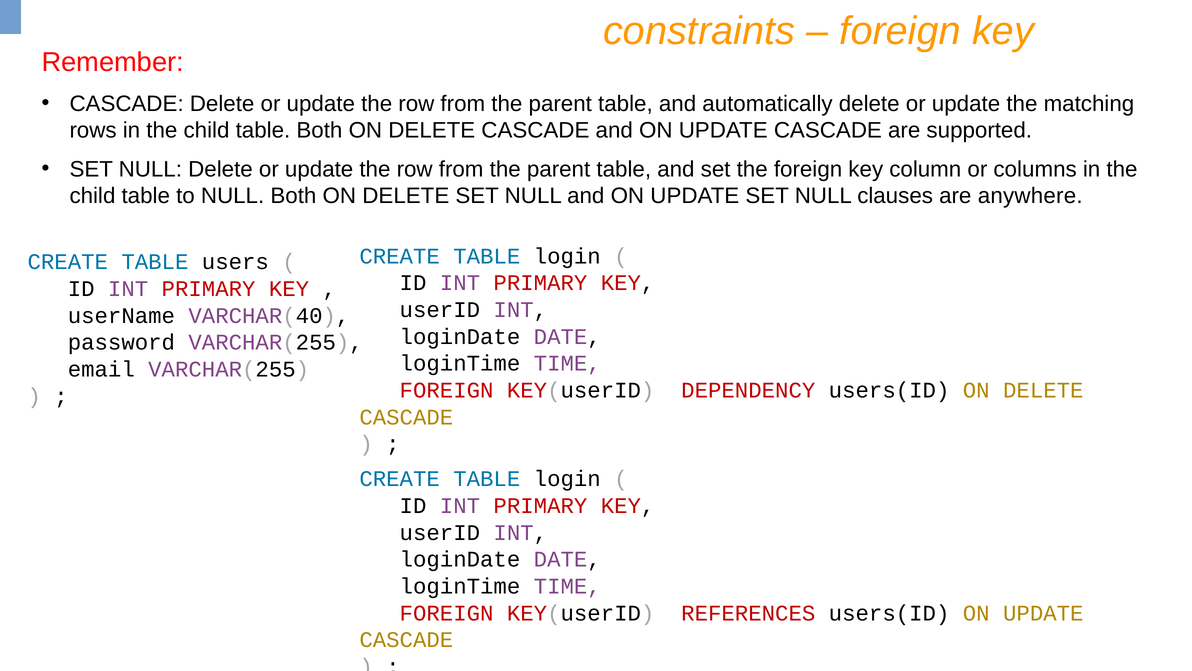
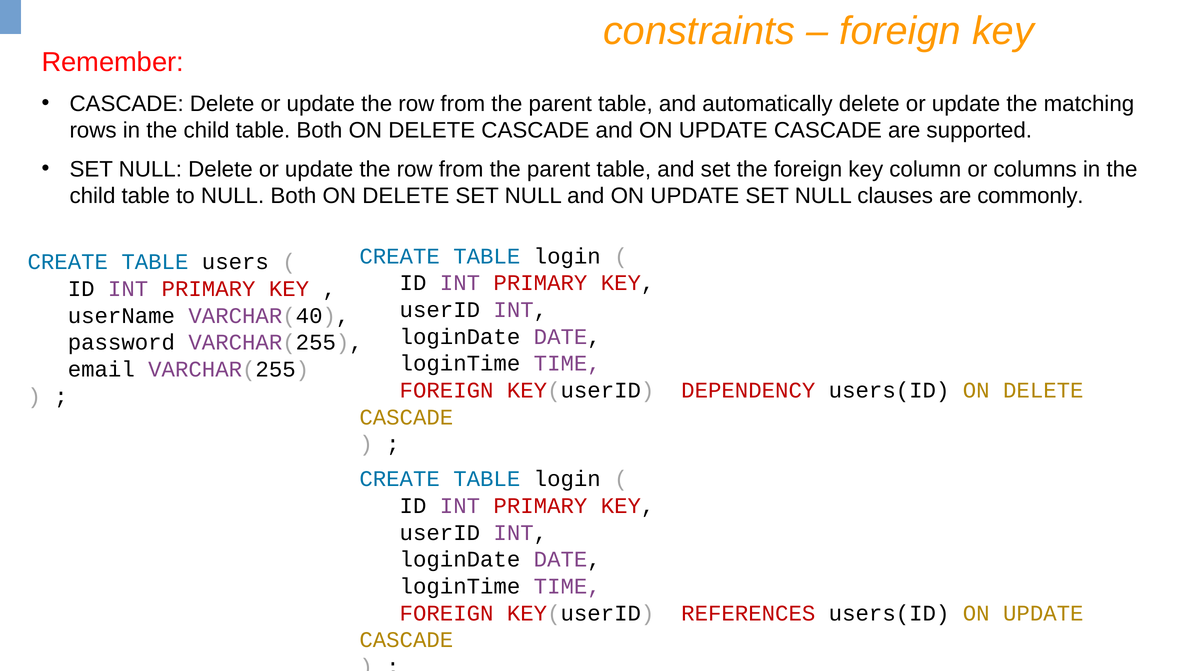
anywhere: anywhere -> commonly
